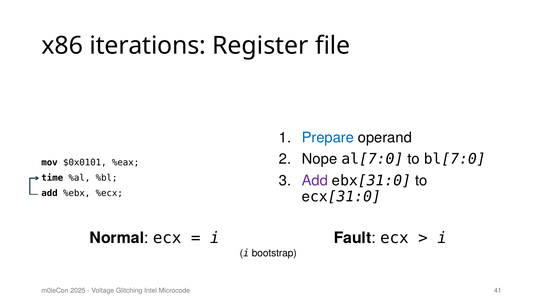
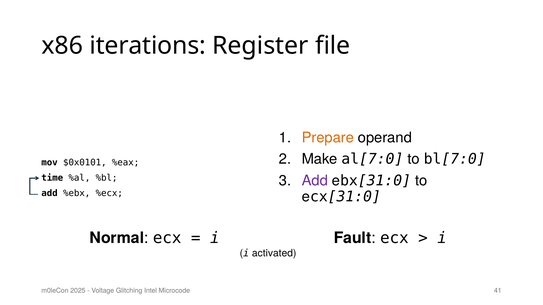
Prepare colour: blue -> orange
Nope: Nope -> Make
bootstrap: bootstrap -> activated
